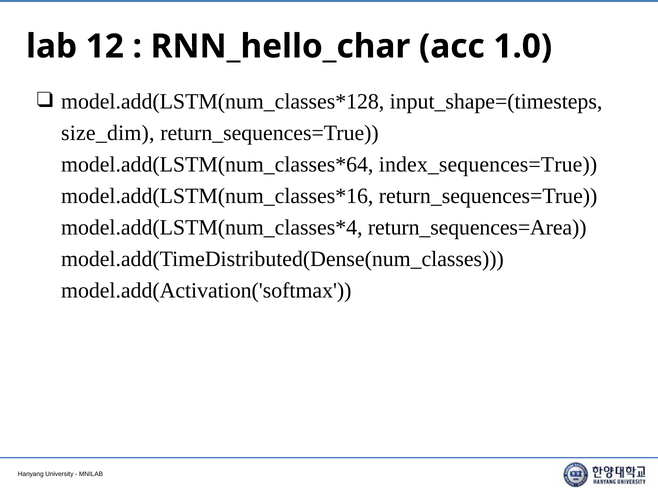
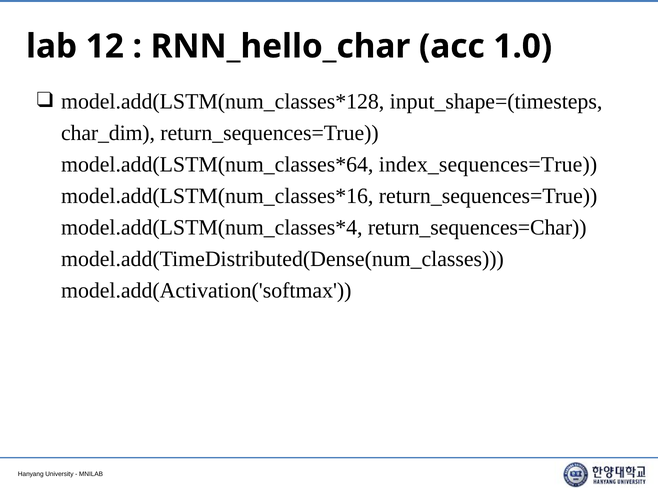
size_dim: size_dim -> char_dim
return_sequences=Area: return_sequences=Area -> return_sequences=Char
